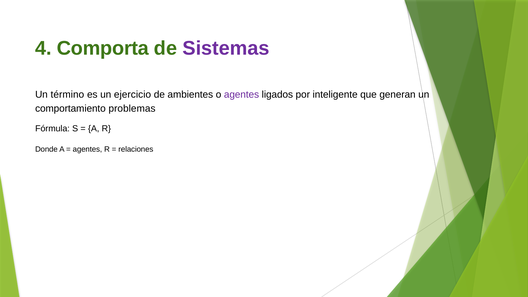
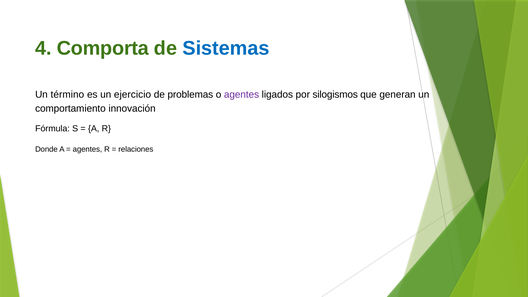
Sistemas colour: purple -> blue
ambientes: ambientes -> problemas
inteligente: inteligente -> silogismos
problemas: problemas -> innovación
